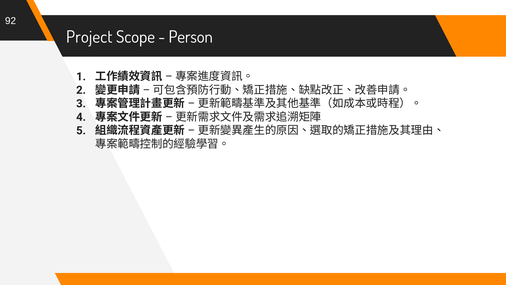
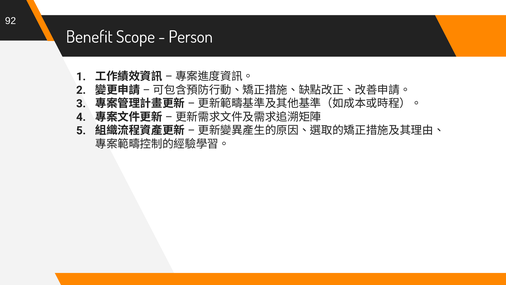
Project: Project -> Benefit
